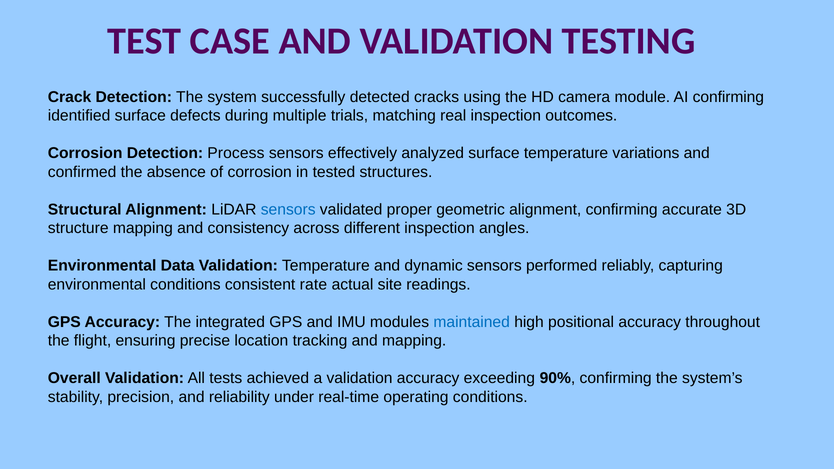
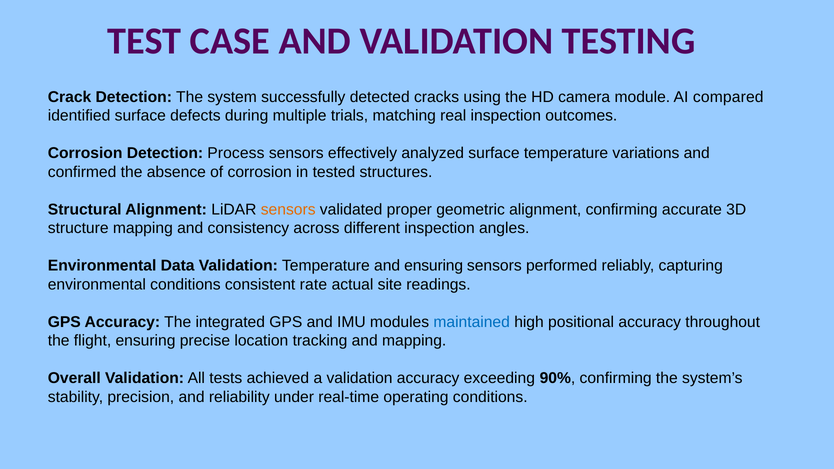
AI confirming: confirming -> compared
sensors at (288, 210) colour: blue -> orange
and dynamic: dynamic -> ensuring
